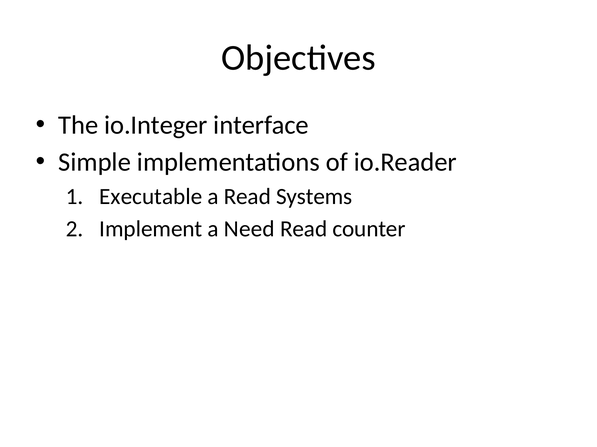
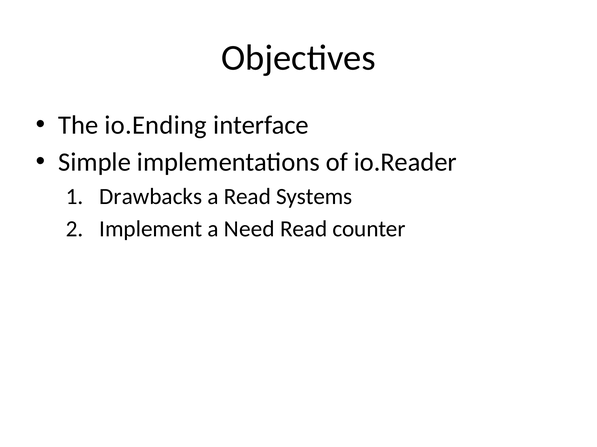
io.Integer: io.Integer -> io.Ending
Executable: Executable -> Drawbacks
